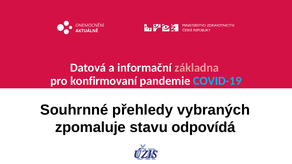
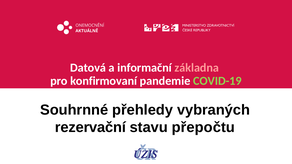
COVID-19 colour: light blue -> light green
zpomaluje: zpomaluje -> rezervační
odpovídá: odpovídá -> přepočtu
